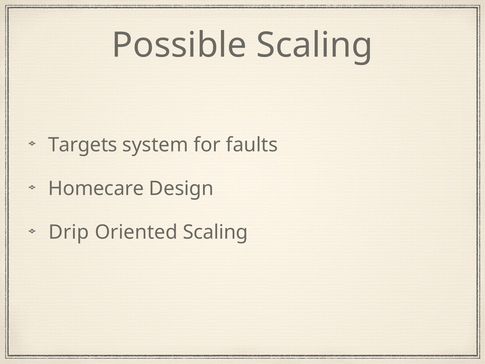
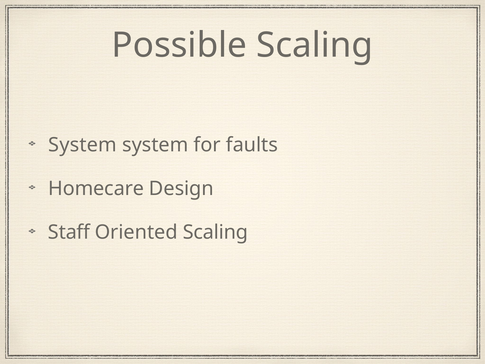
Targets at (83, 145): Targets -> System
Drip: Drip -> Staff
